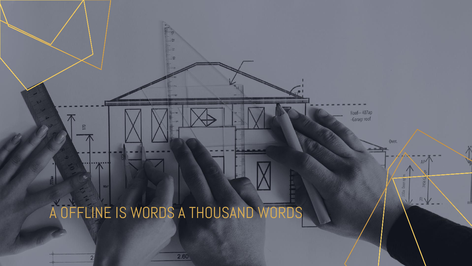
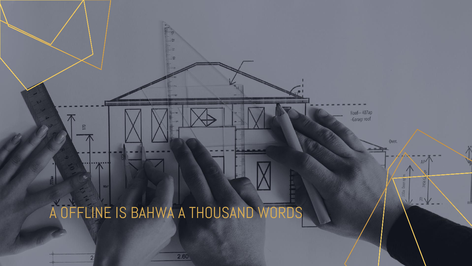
IS WORDS: WORDS -> BAHWA
